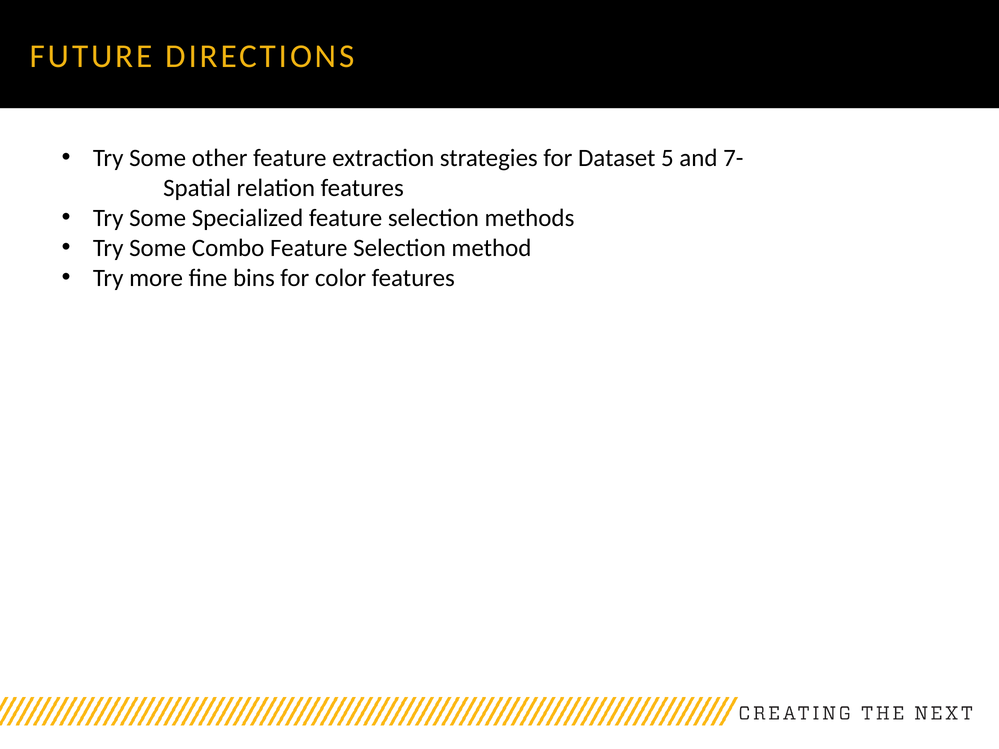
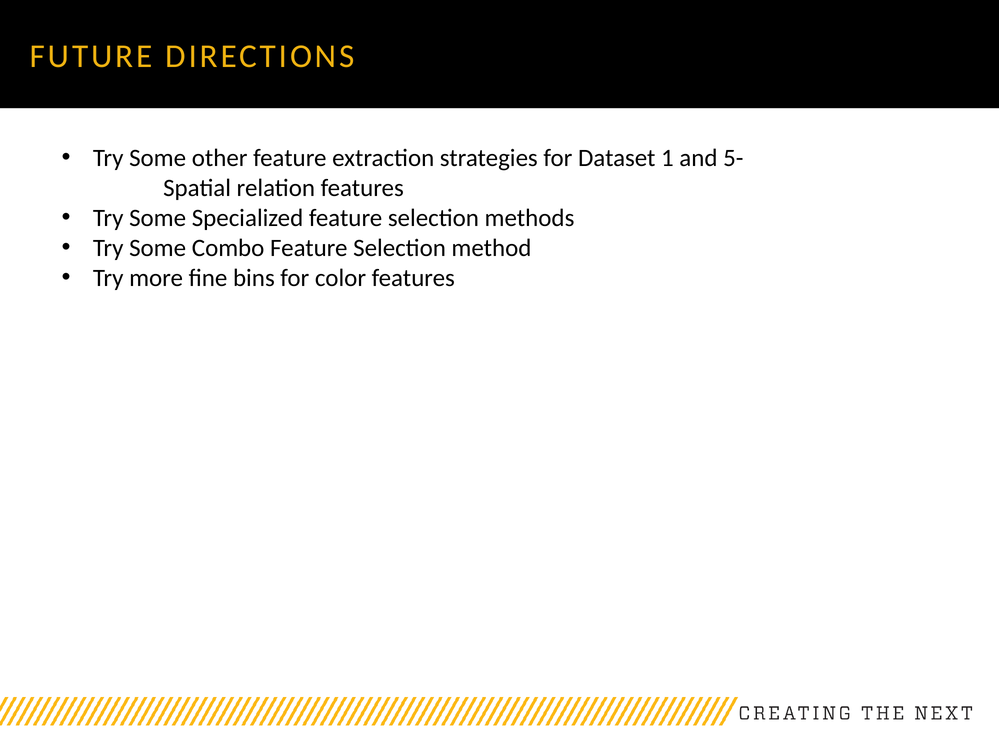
5: 5 -> 1
7-: 7- -> 5-
